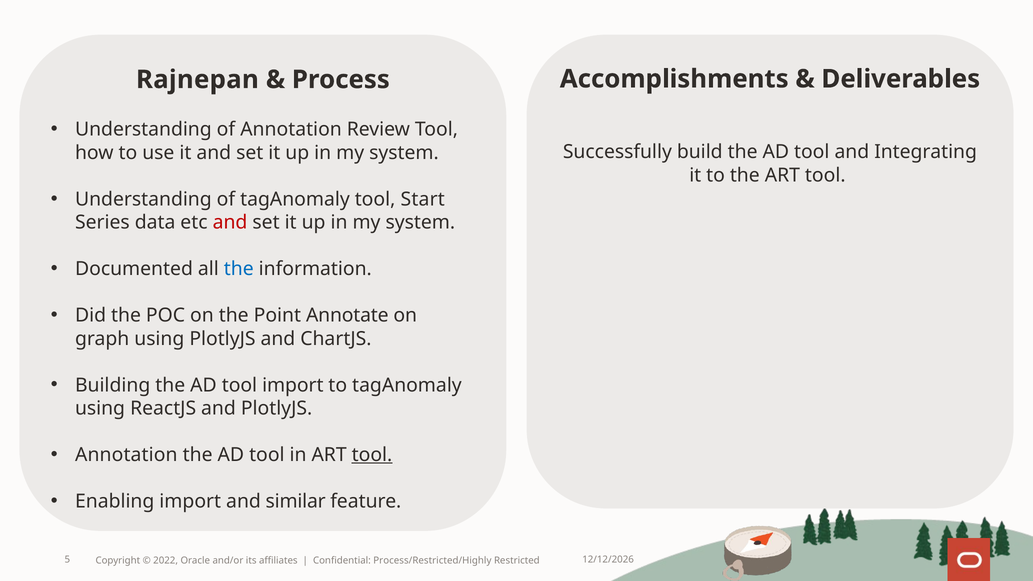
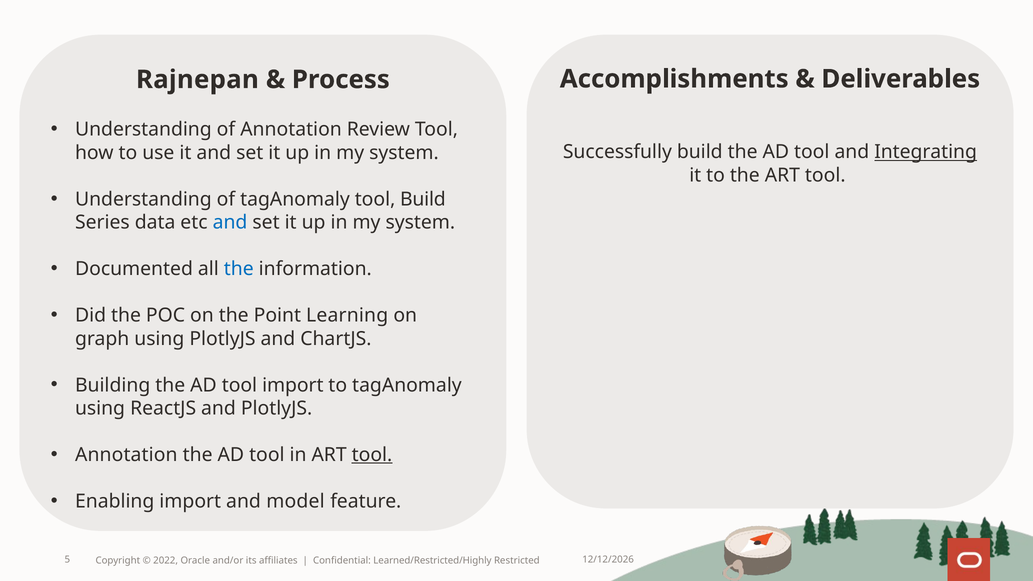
Integrating underline: none -> present
tool Start: Start -> Build
and at (230, 222) colour: red -> blue
Annotate: Annotate -> Learning
similar: similar -> model
Process/Restricted/Highly: Process/Restricted/Highly -> Learned/Restricted/Highly
